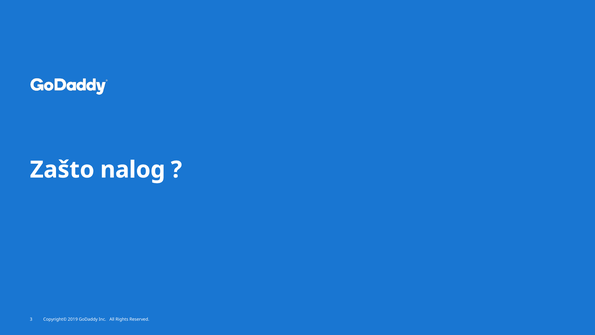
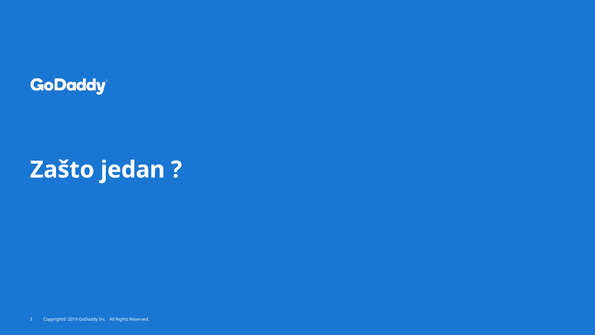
nalog: nalog -> jedan
